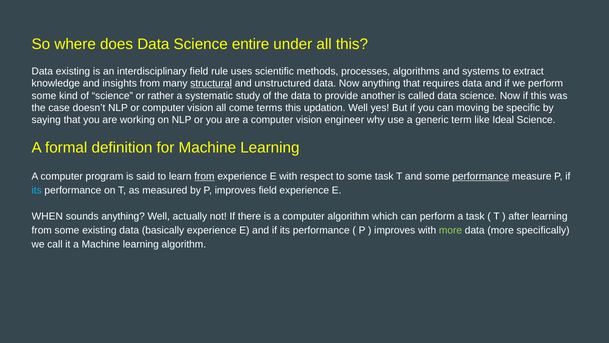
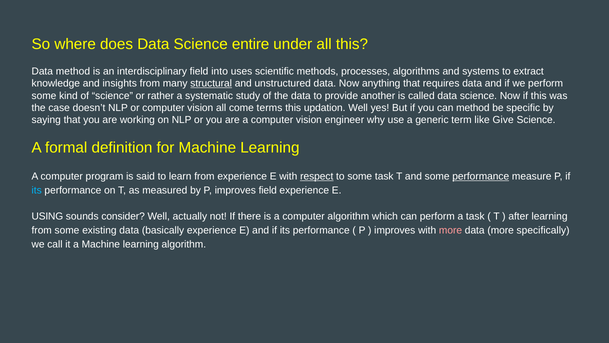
Data existing: existing -> method
rule: rule -> into
can moving: moving -> method
Ideal: Ideal -> Give
from at (204, 176) underline: present -> none
respect underline: none -> present
WHEN: WHEN -> USING
sounds anything: anything -> consider
more at (450, 230) colour: light green -> pink
